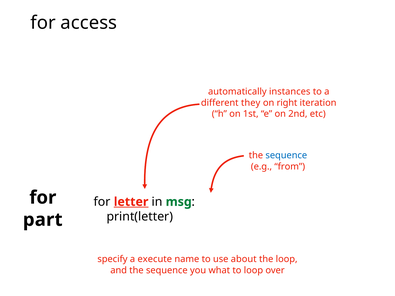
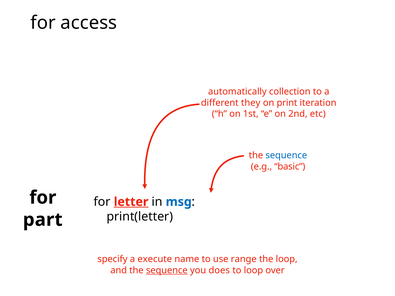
instances: instances -> collection
right: right -> print
from: from -> basic
msg colour: green -> blue
about: about -> range
sequence at (167, 270) underline: none -> present
what: what -> does
